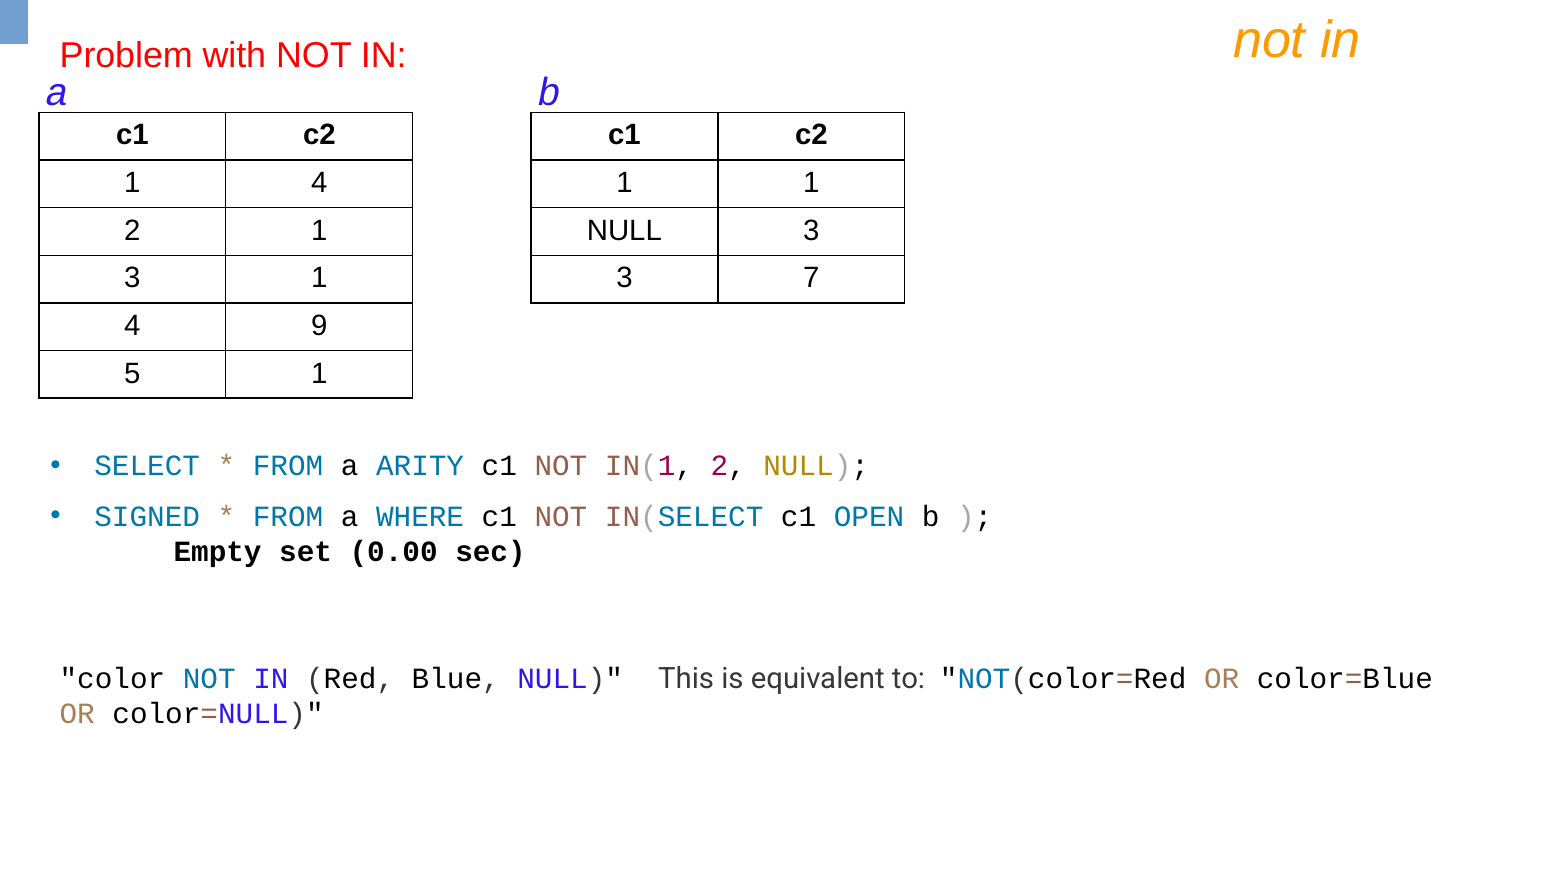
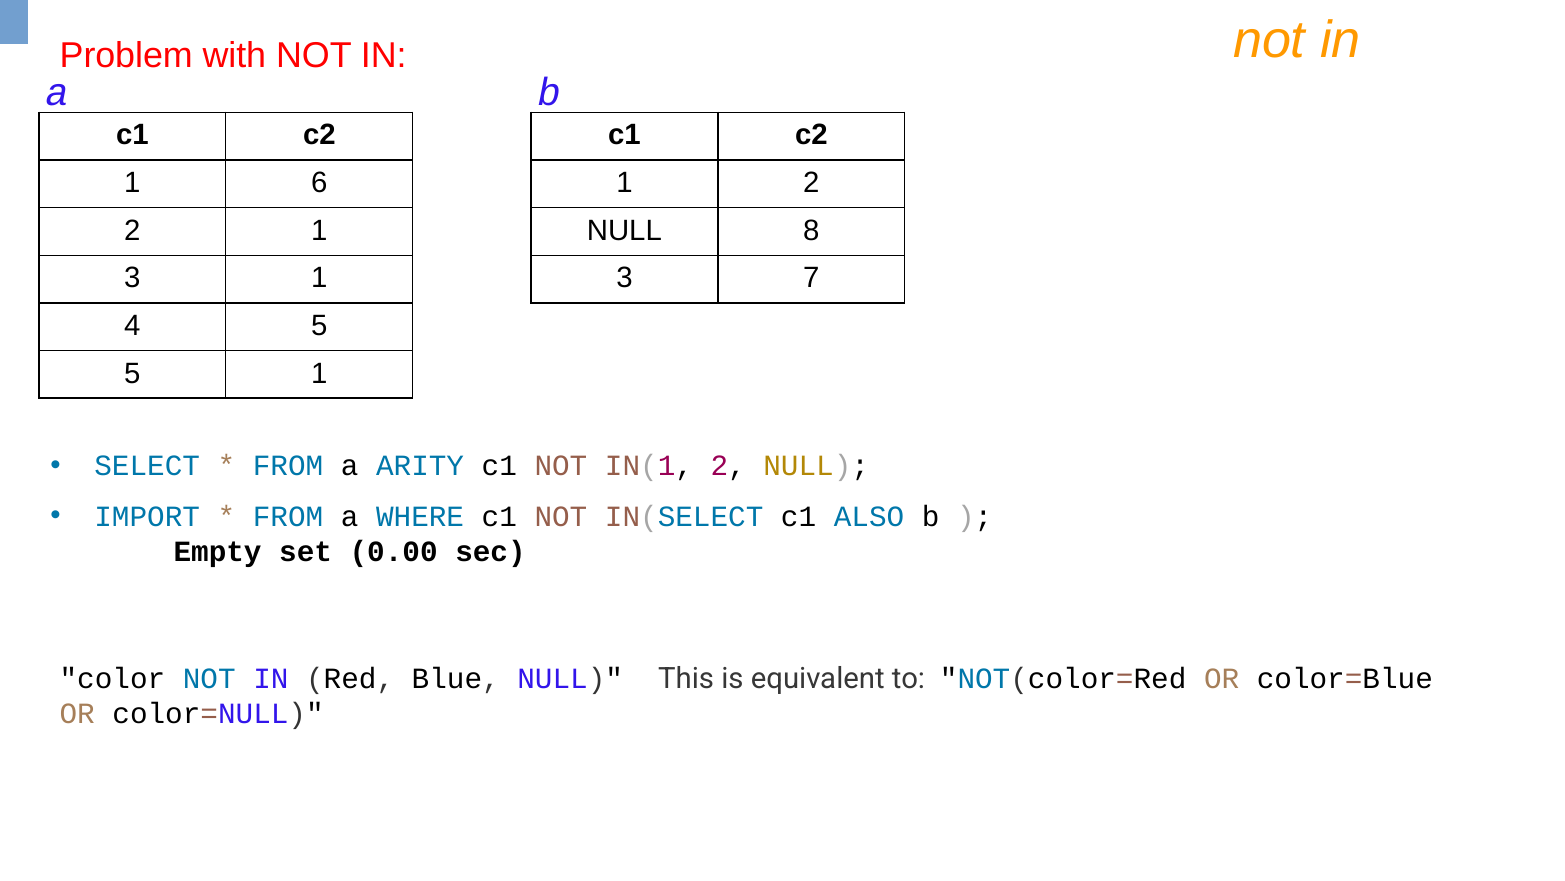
4 at (319, 183): 4 -> 6
1 1: 1 -> 2
NULL 3: 3 -> 8
4 9: 9 -> 5
SIGNED: SIGNED -> IMPORT
OPEN: OPEN -> ALSO
